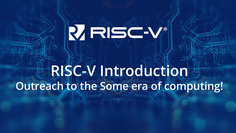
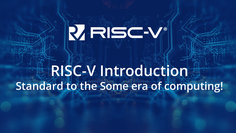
Outreach: Outreach -> Standard
